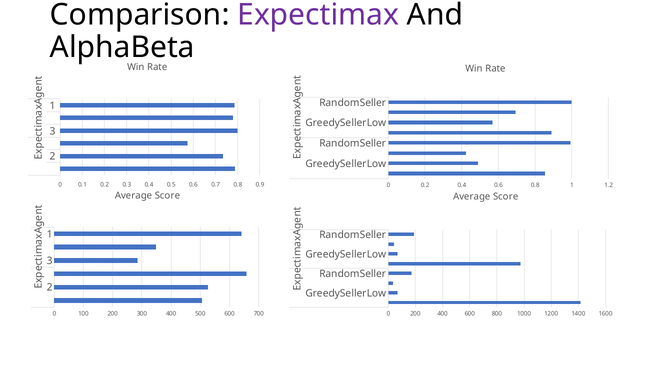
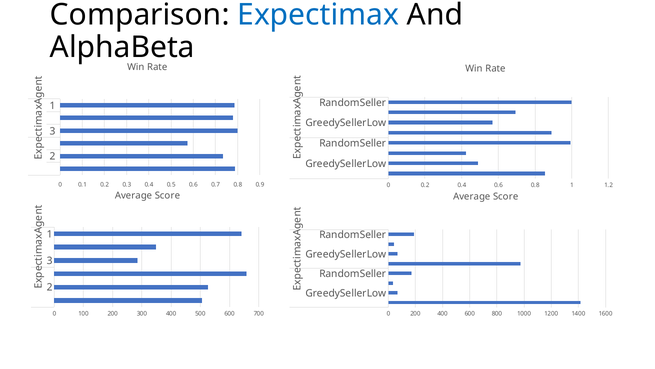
Expectimax colour: purple -> blue
